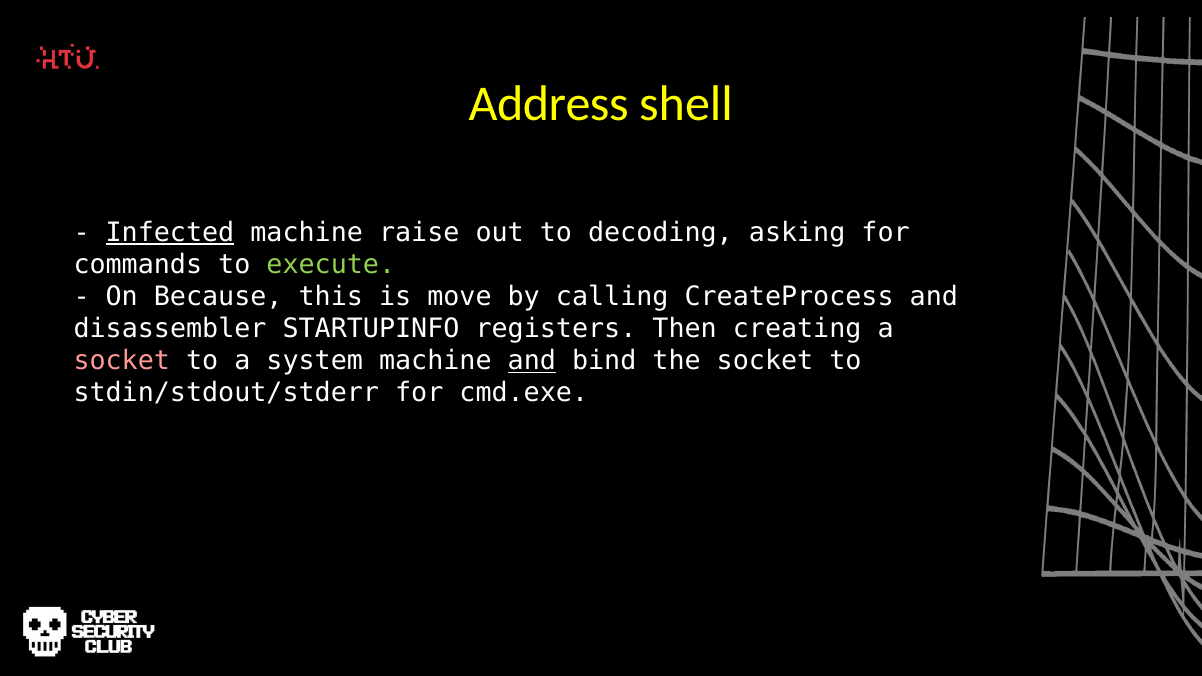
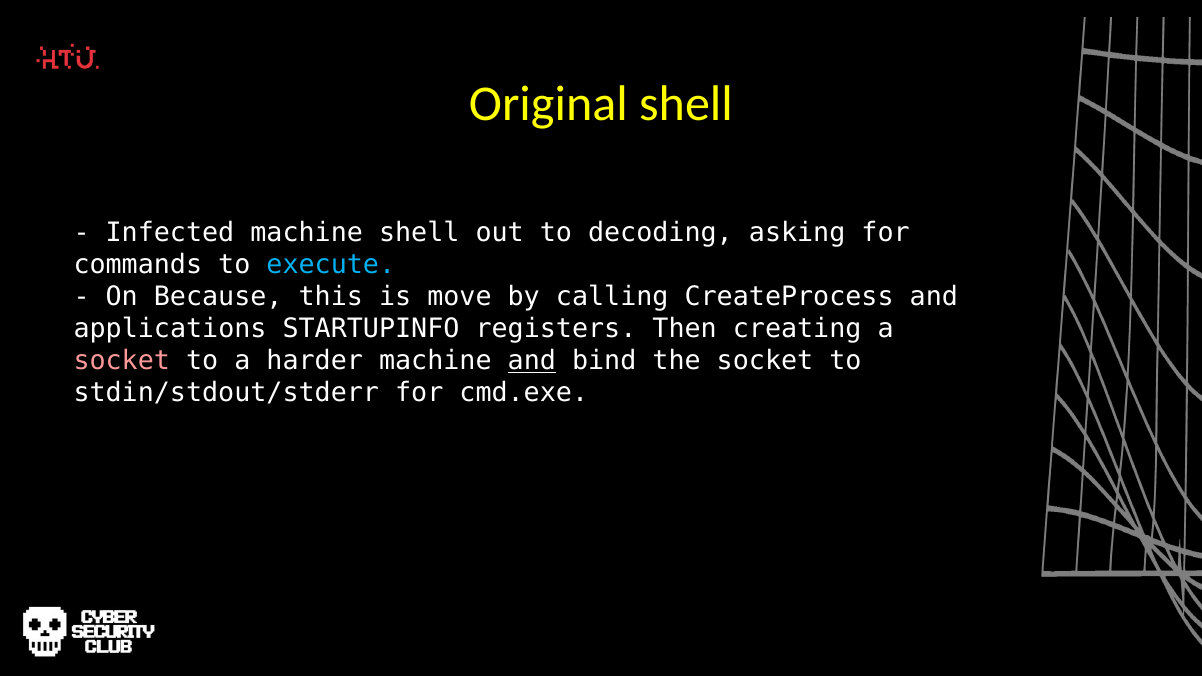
Address: Address -> Original
Infected underline: present -> none
machine raise: raise -> shell
execute colour: light green -> light blue
disassembler: disassembler -> applications
system: system -> harder
